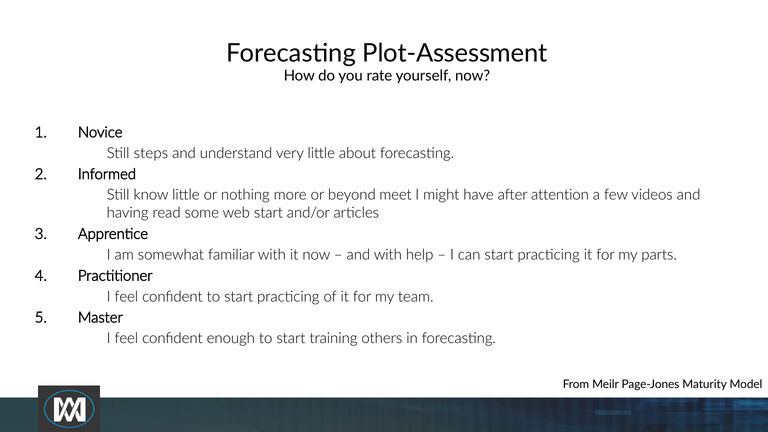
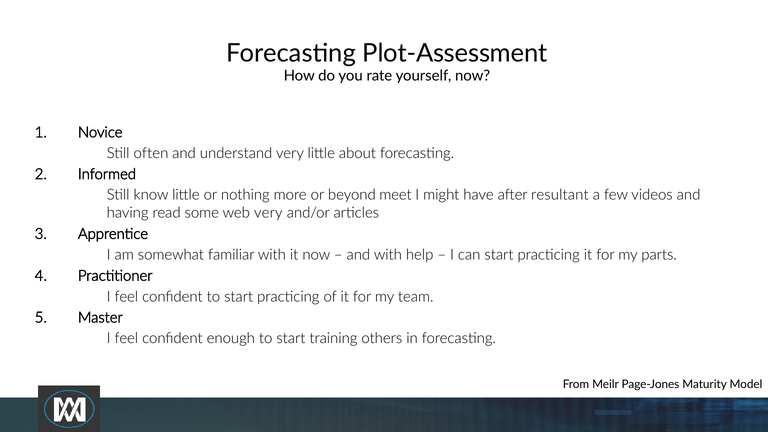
steps: steps -> often
attention: attention -> resultant
web start: start -> very
